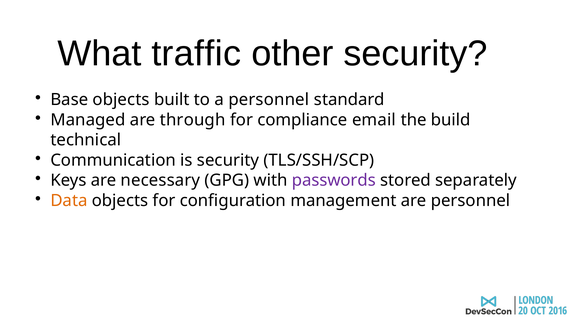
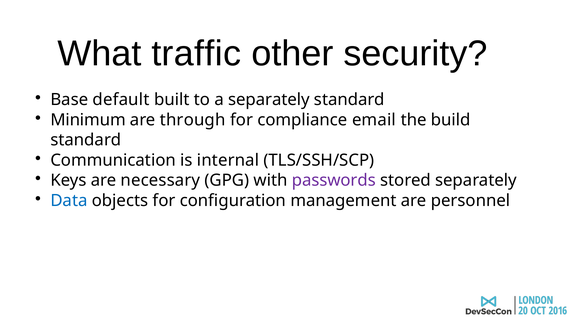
Base objects: objects -> default
a personnel: personnel -> separately
Managed: Managed -> Minimum
technical at (86, 140): technical -> standard
is security: security -> internal
Data colour: orange -> blue
